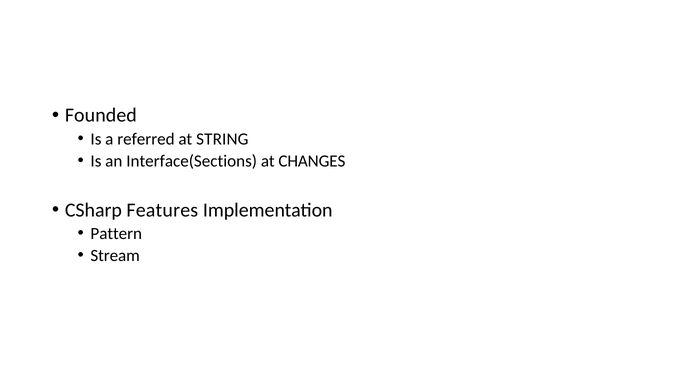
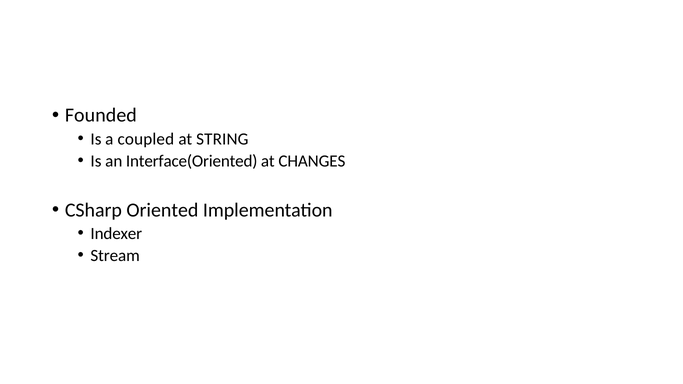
referred: referred -> coupled
Interface(Sections: Interface(Sections -> Interface(Oriented
Features: Features -> Oriented
Pattern: Pattern -> Indexer
